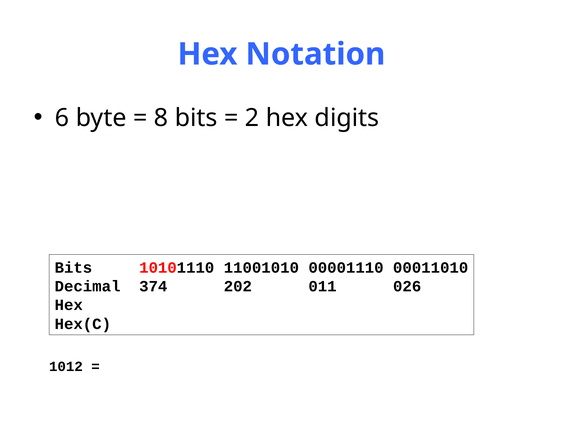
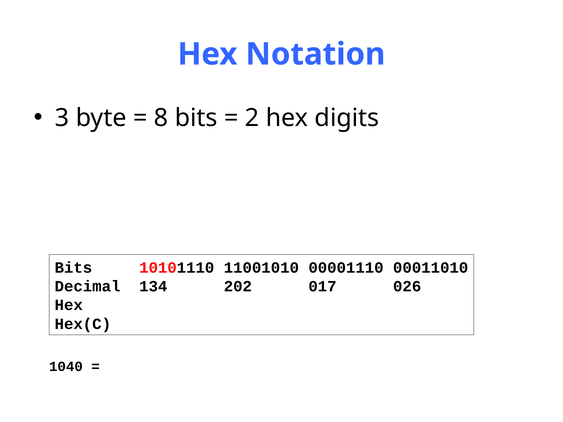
6: 6 -> 3
374: 374 -> 134
011: 011 -> 017
1012: 1012 -> 1040
